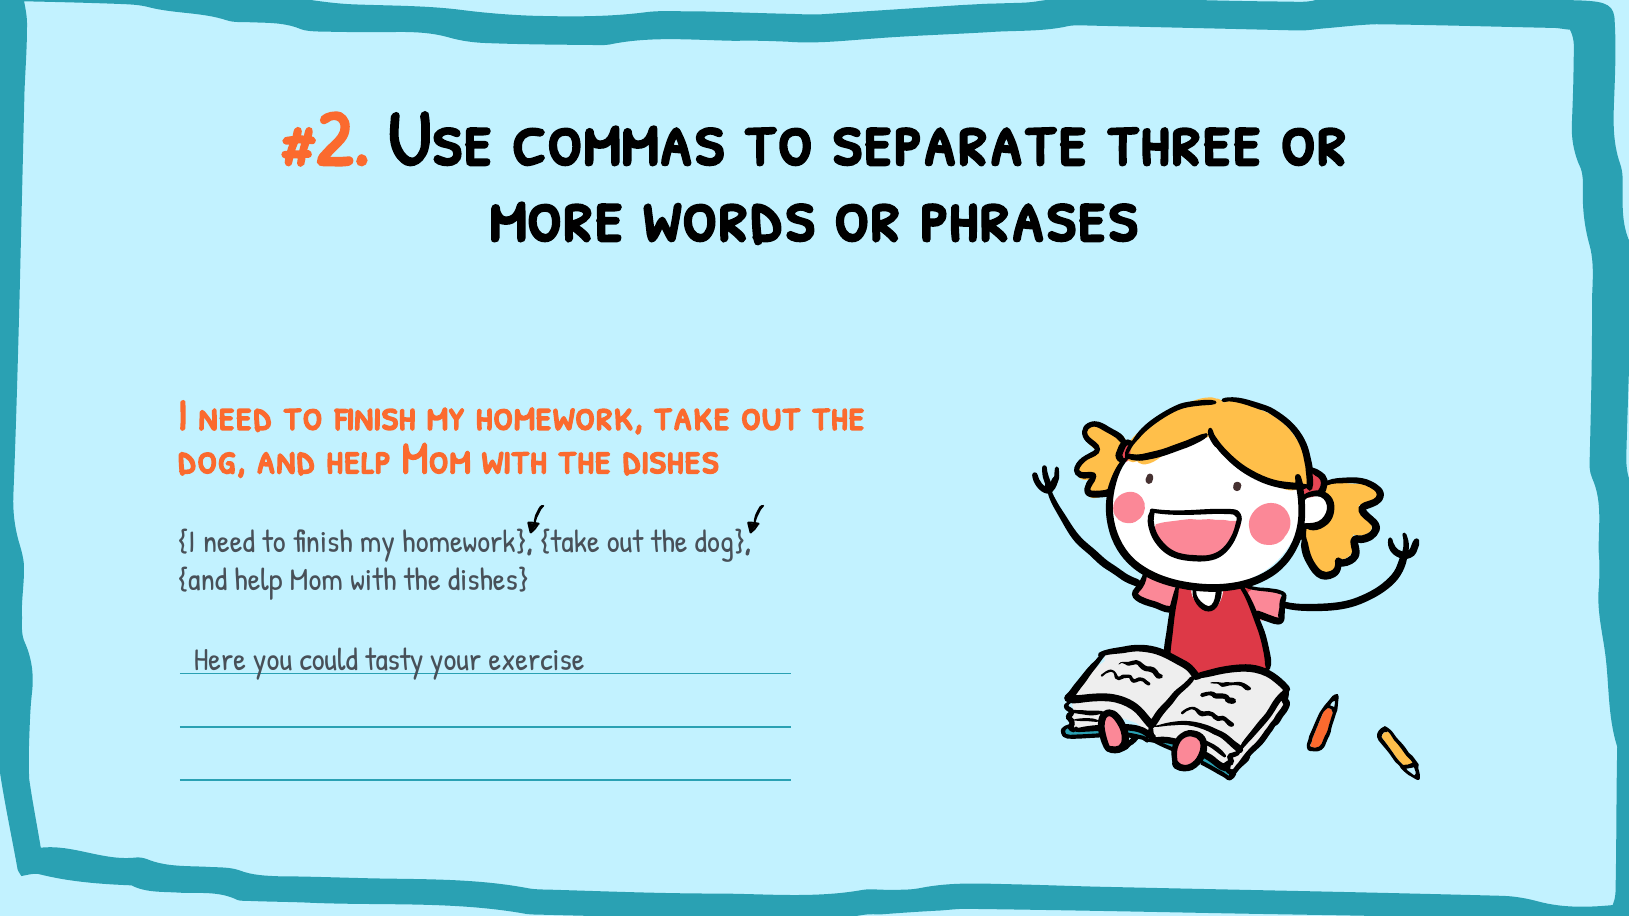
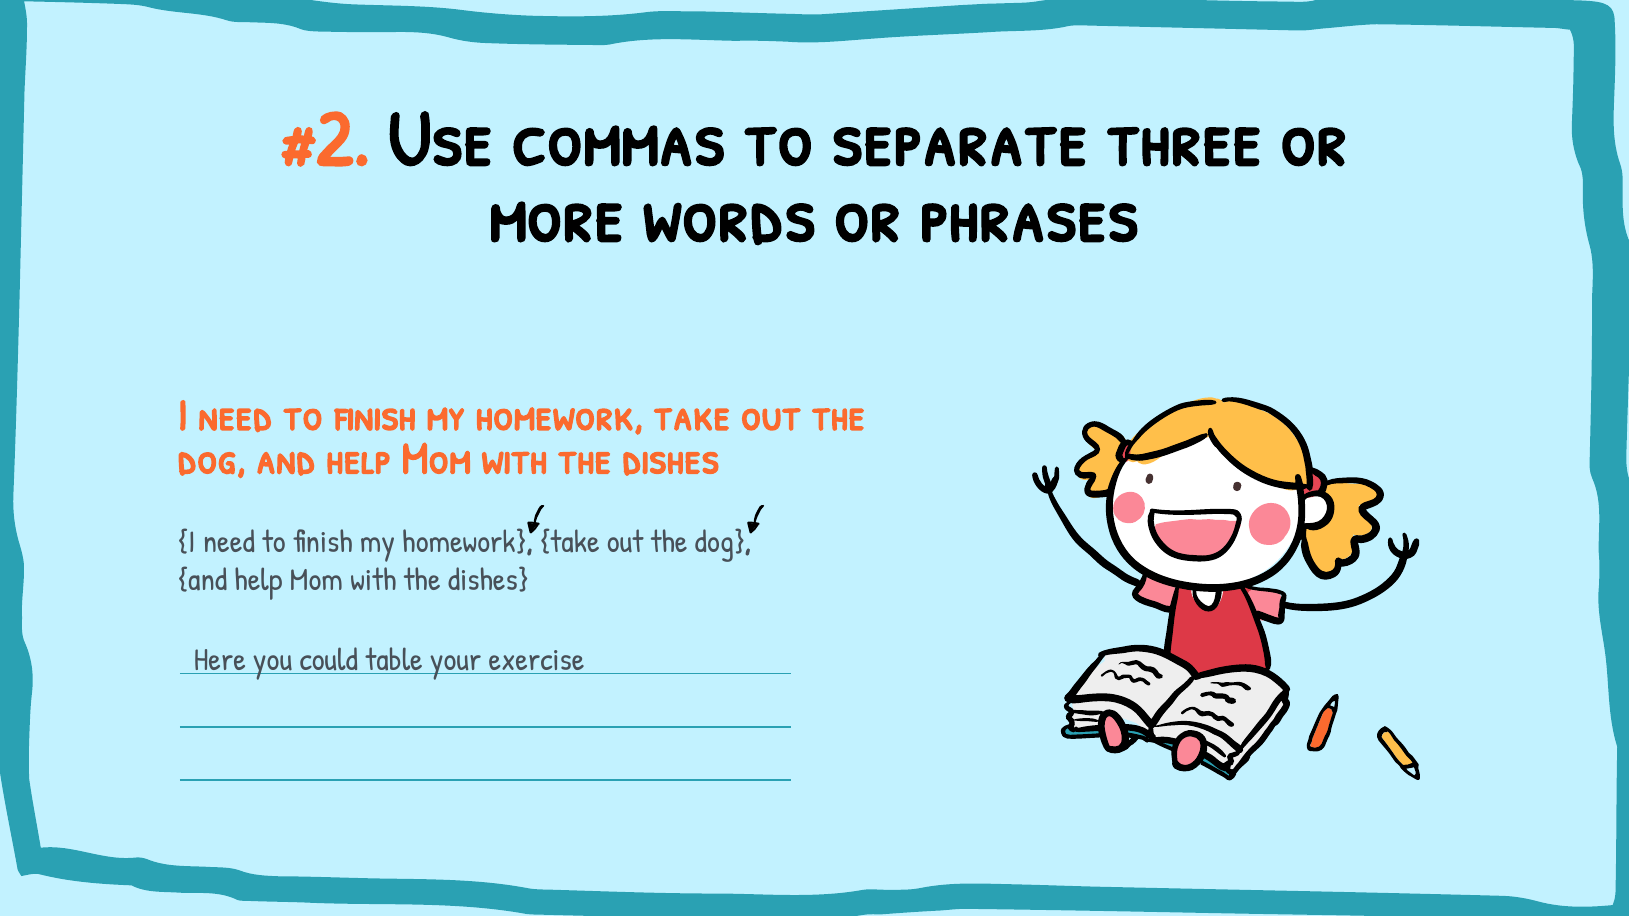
tasty: tasty -> table
